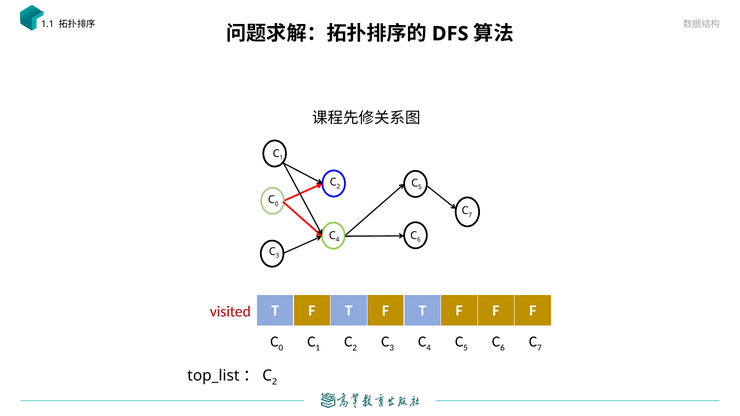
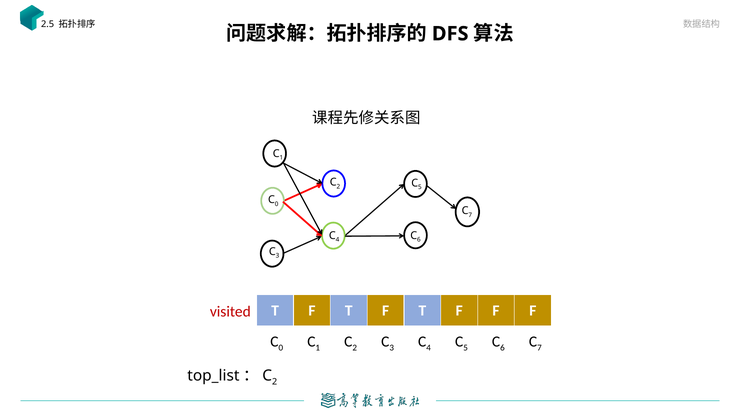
1.1: 1.1 -> 2.5
